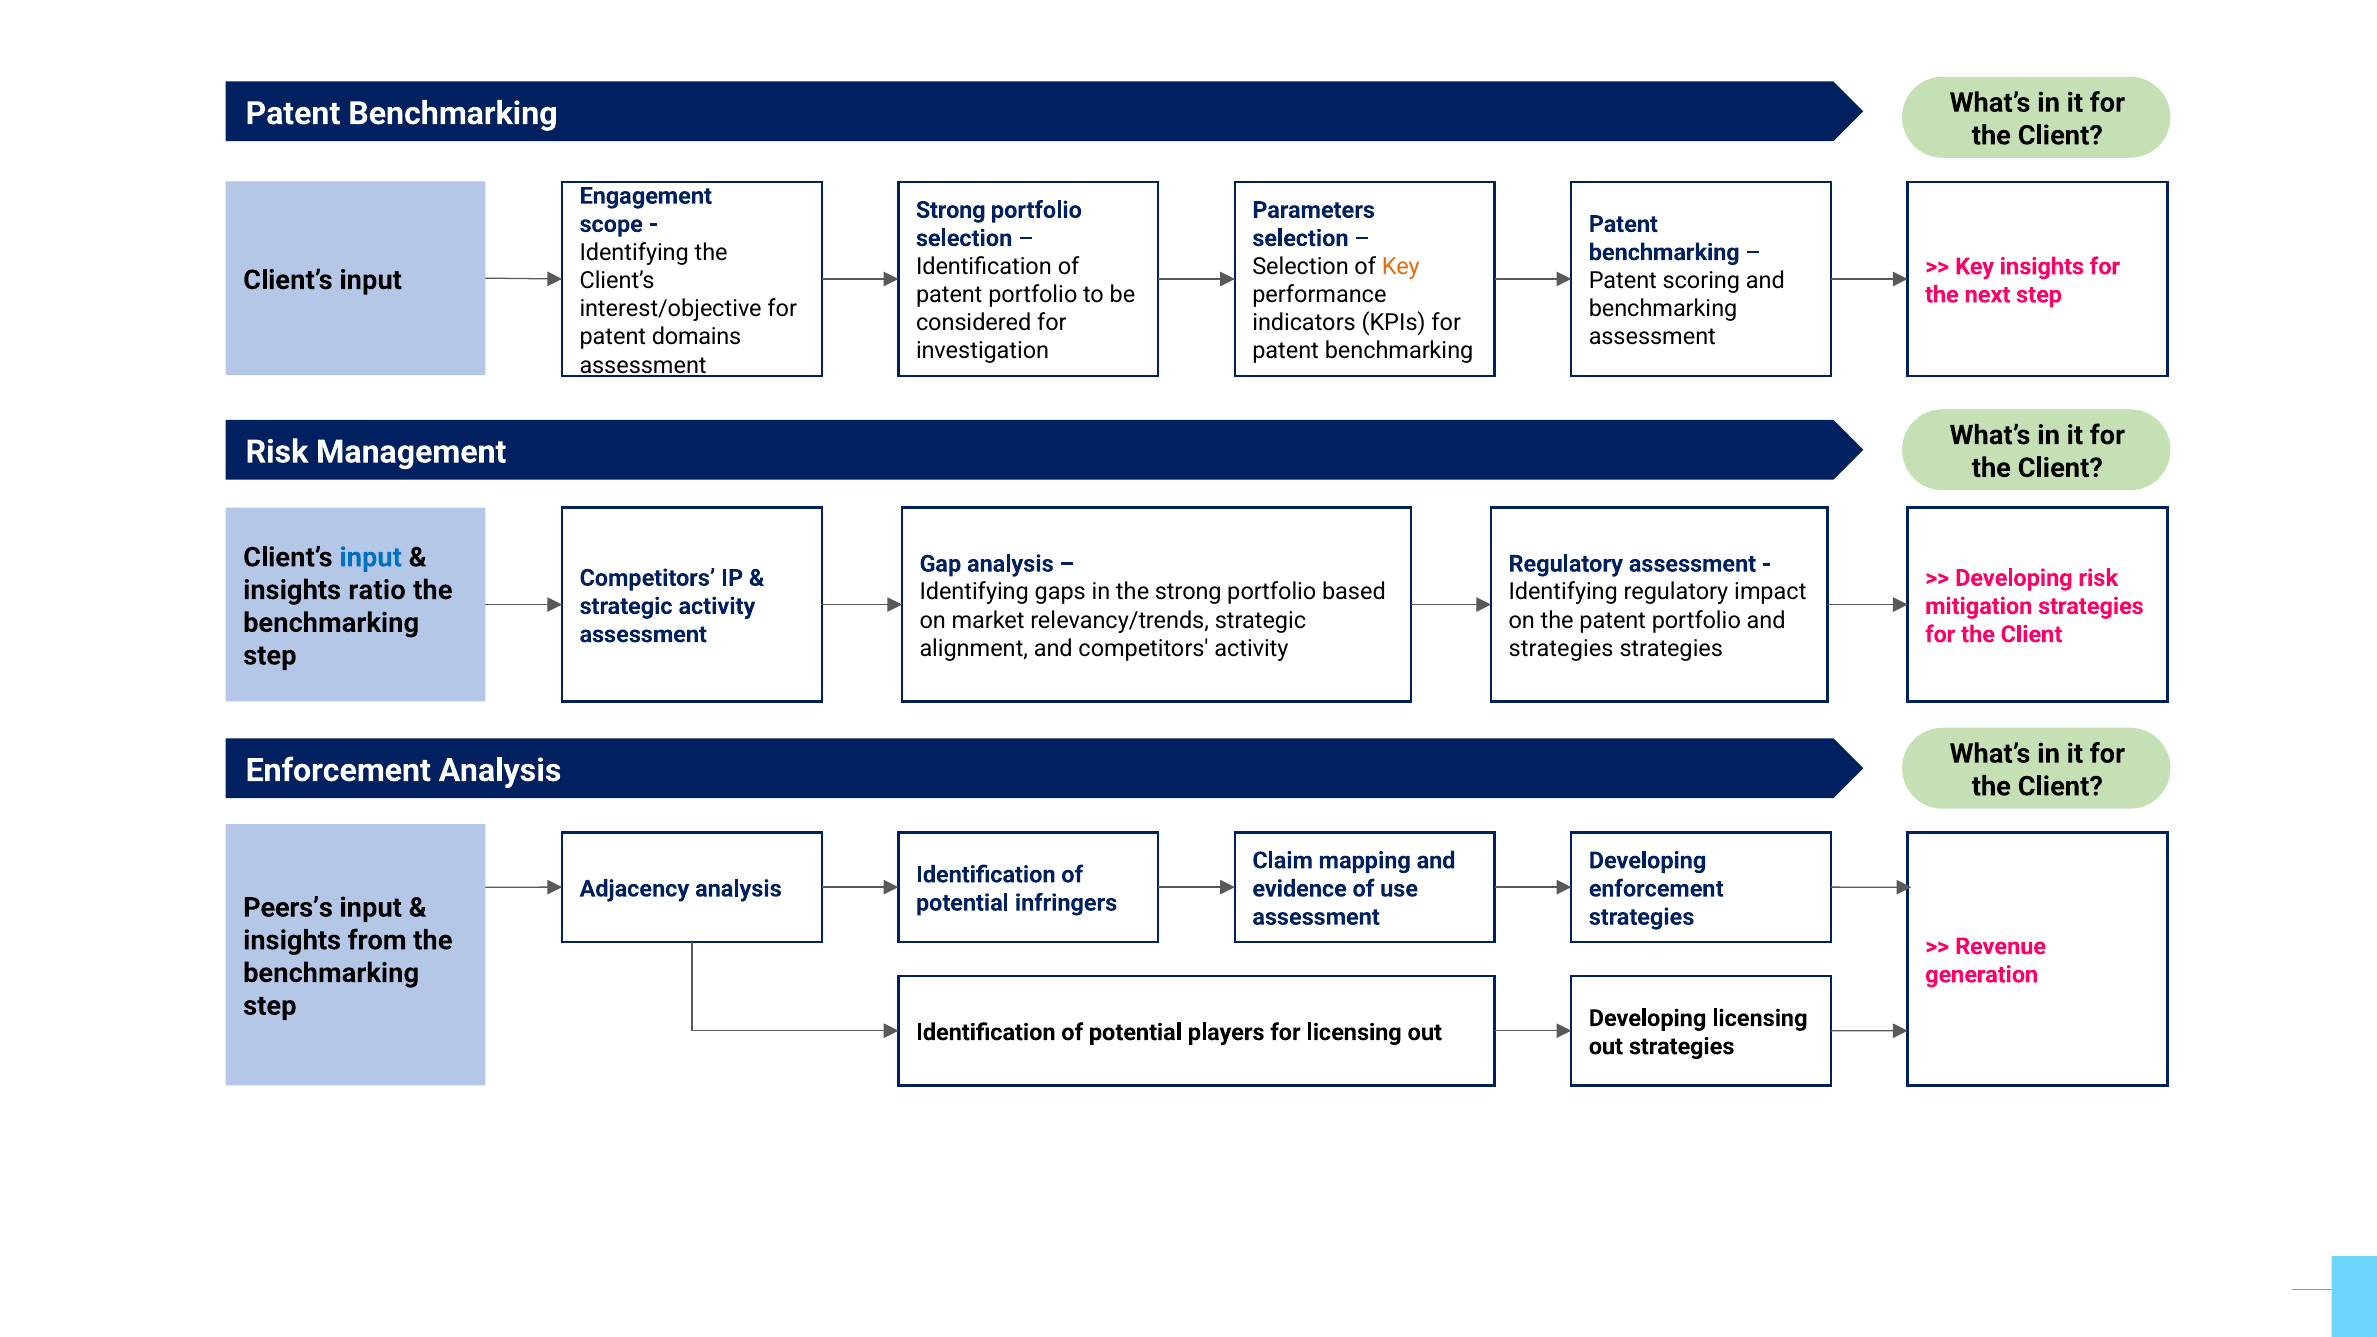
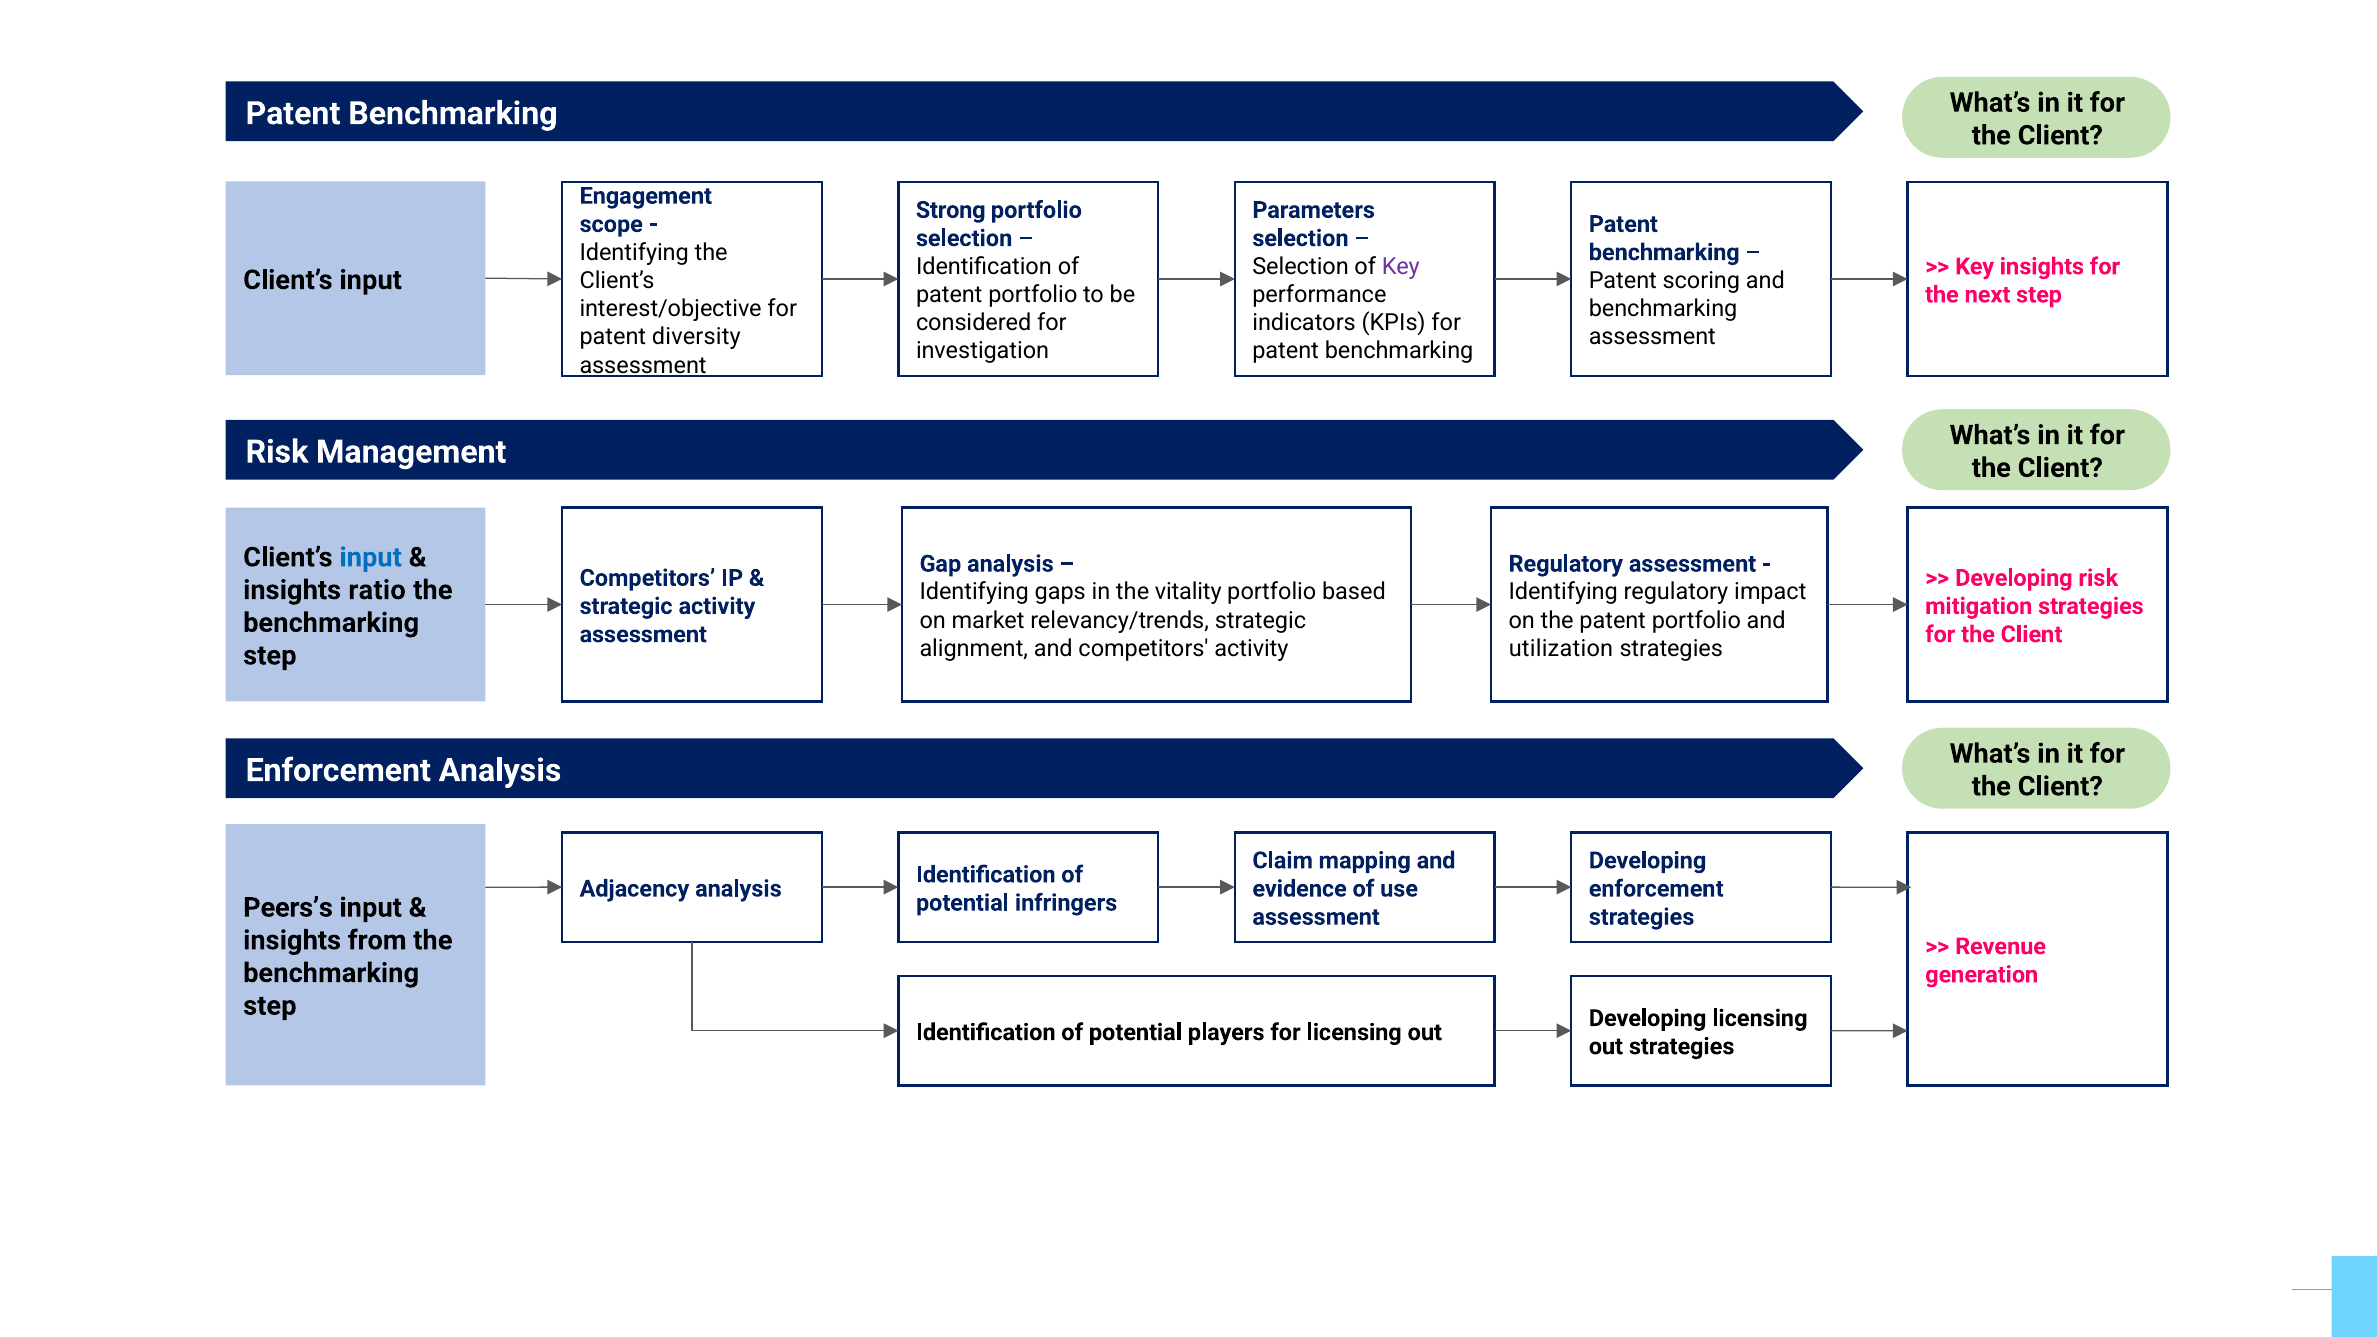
Key at (1401, 267) colour: orange -> purple
domains: domains -> diversity
the strong: strong -> vitality
strategies at (1561, 649): strategies -> utilization
